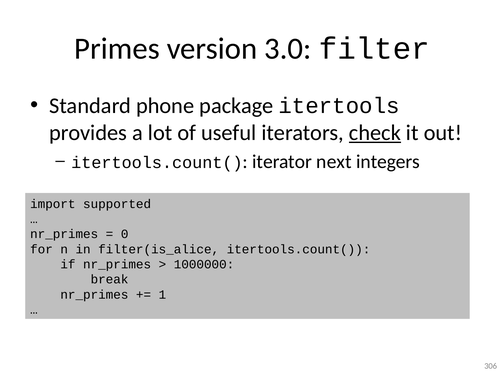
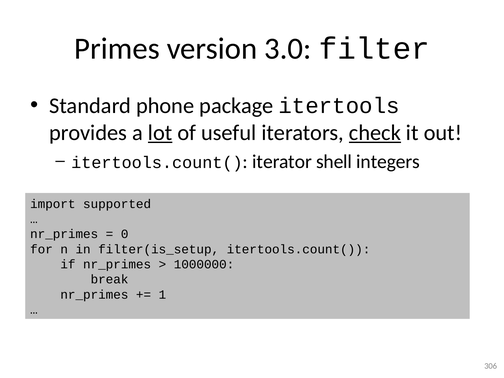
lot underline: none -> present
next: next -> shell
filter(is_alice: filter(is_alice -> filter(is_setup
